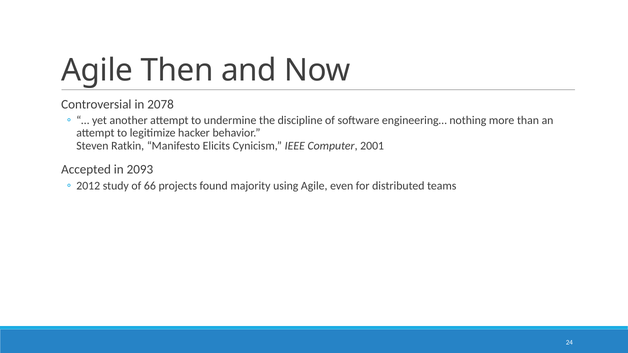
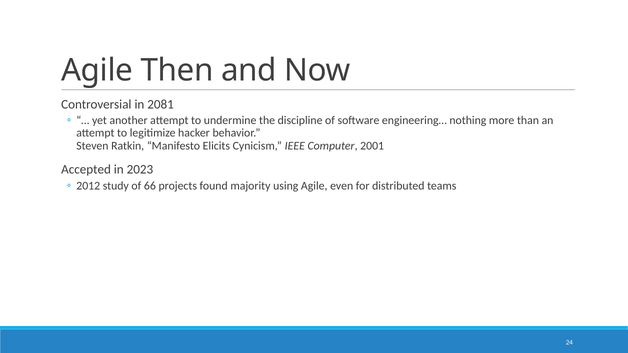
2078: 2078 -> 2081
2093: 2093 -> 2023
